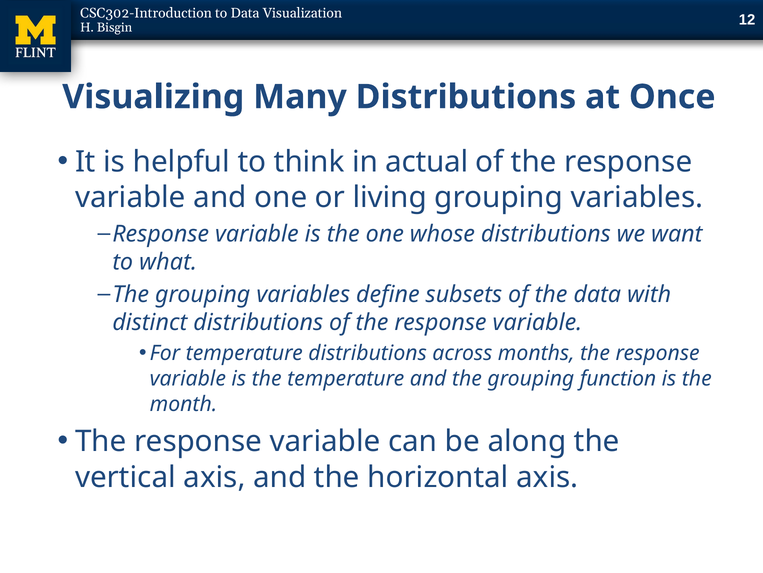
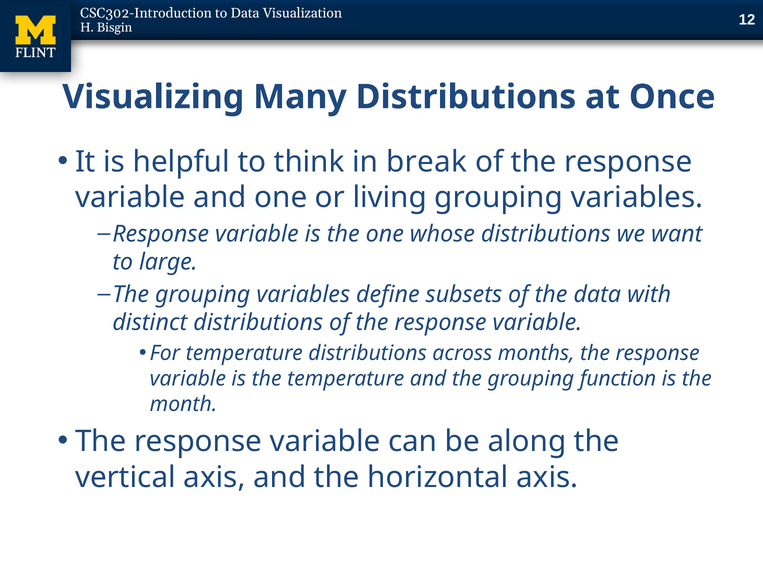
actual: actual -> break
what: what -> large
